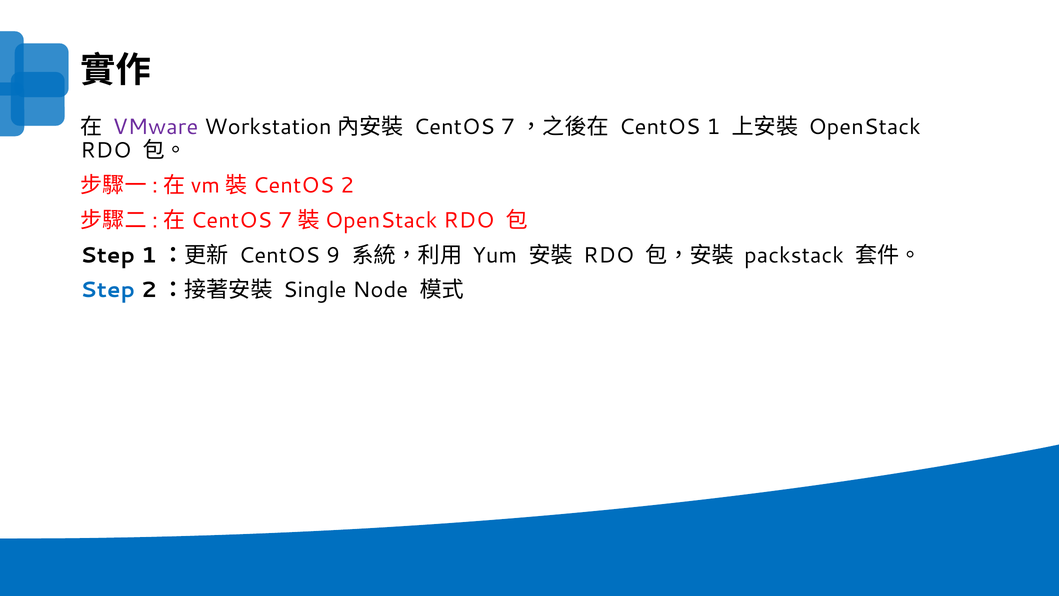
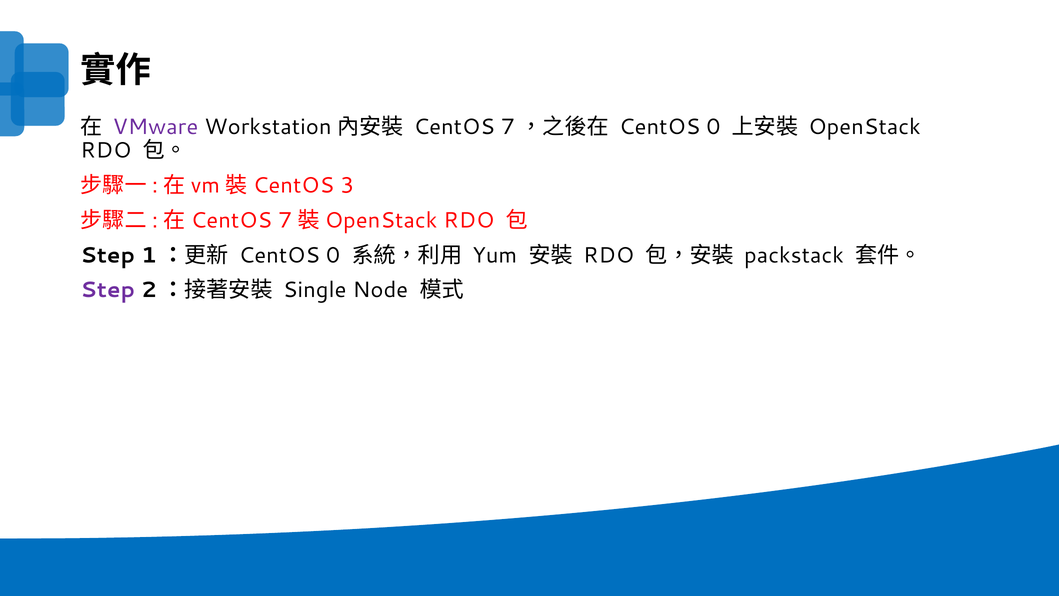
1 at (713, 127): 1 -> 0
2: 2 -> 3
9 at (333, 255): 9 -> 0
Step at (108, 290) colour: blue -> purple
